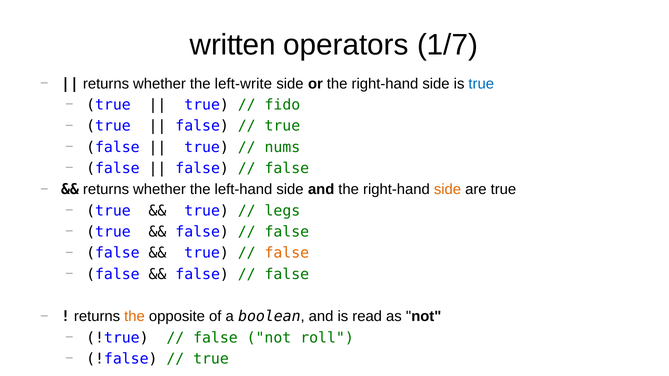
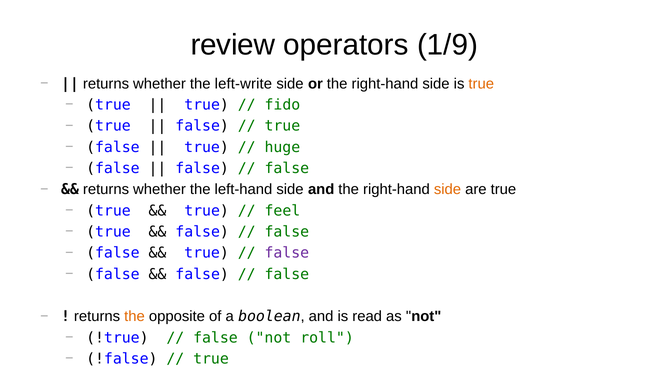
written: written -> review
1/7: 1/7 -> 1/9
true at (481, 84) colour: blue -> orange
nums: nums -> huge
legs: legs -> feel
false at (287, 253) colour: orange -> purple
